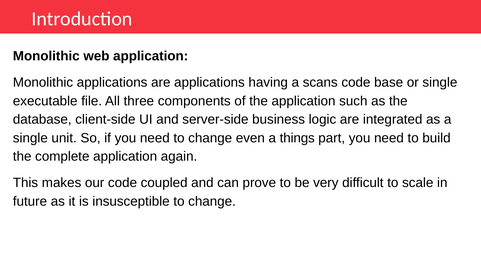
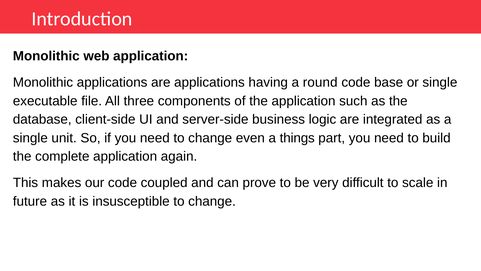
scans: scans -> round
